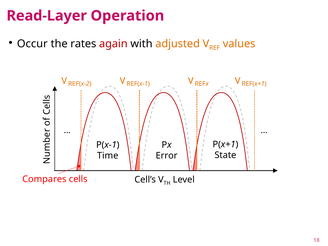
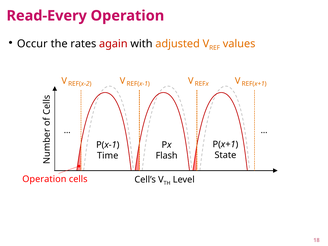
Read-Layer: Read-Layer -> Read-Every
Error: Error -> Flash
Compares at (44, 179): Compares -> Operation
